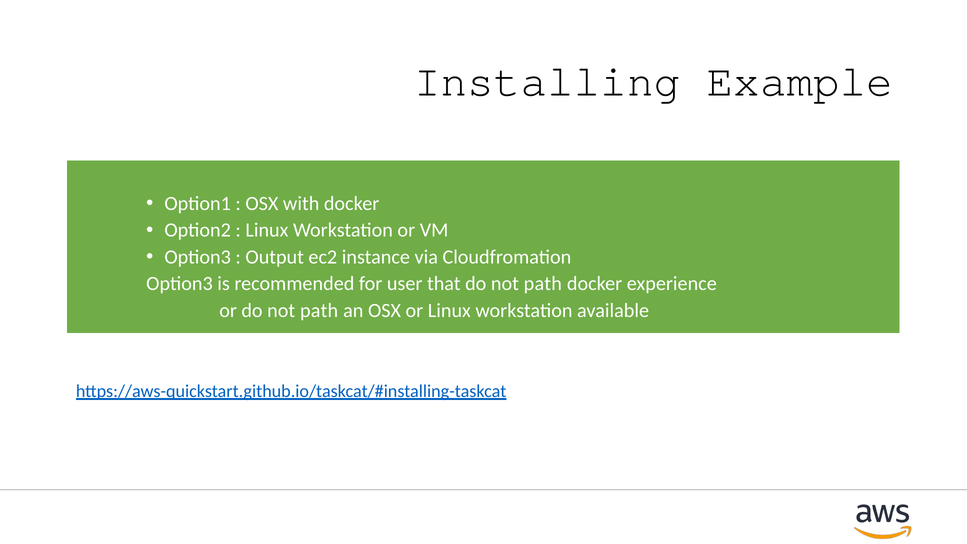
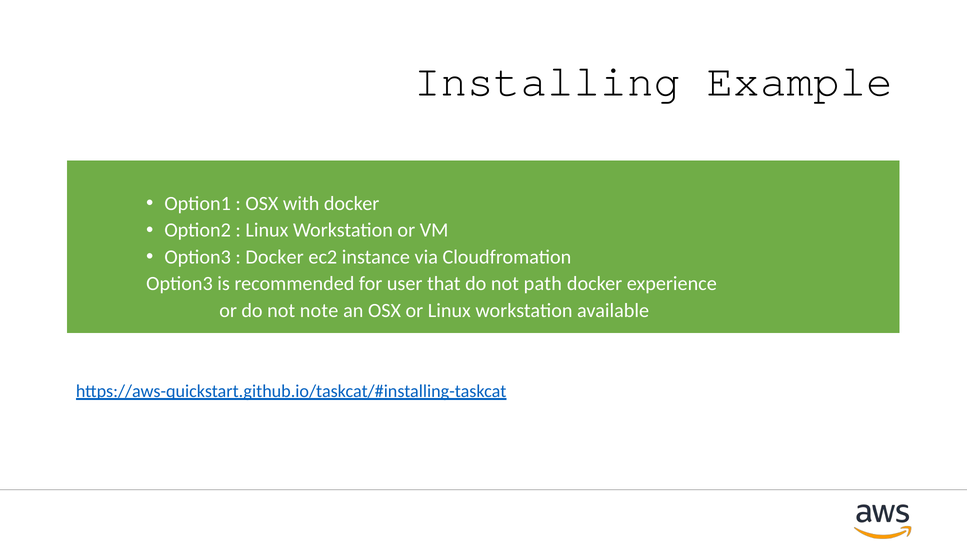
Output at (275, 257): Output -> Docker
or do not path: path -> note
